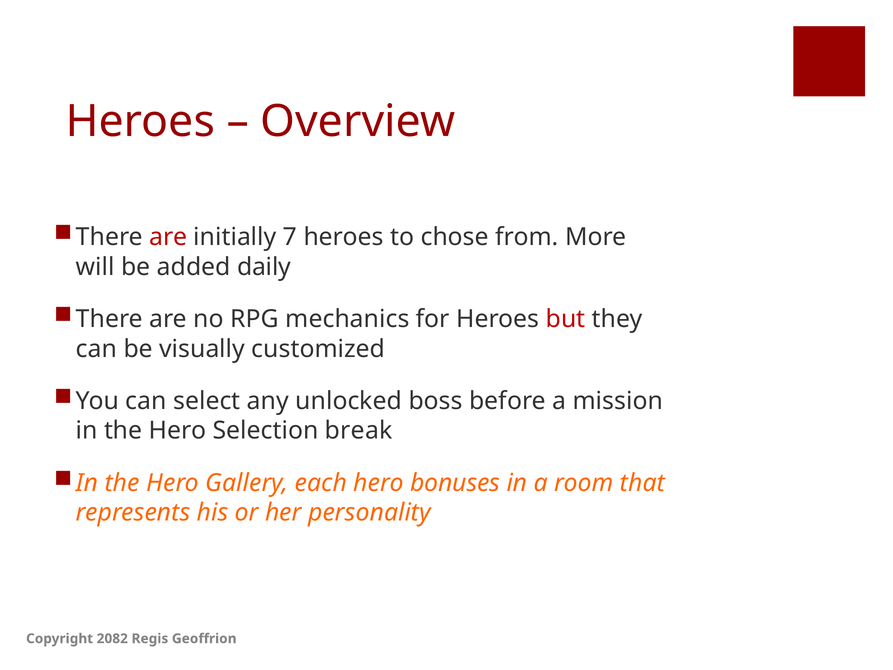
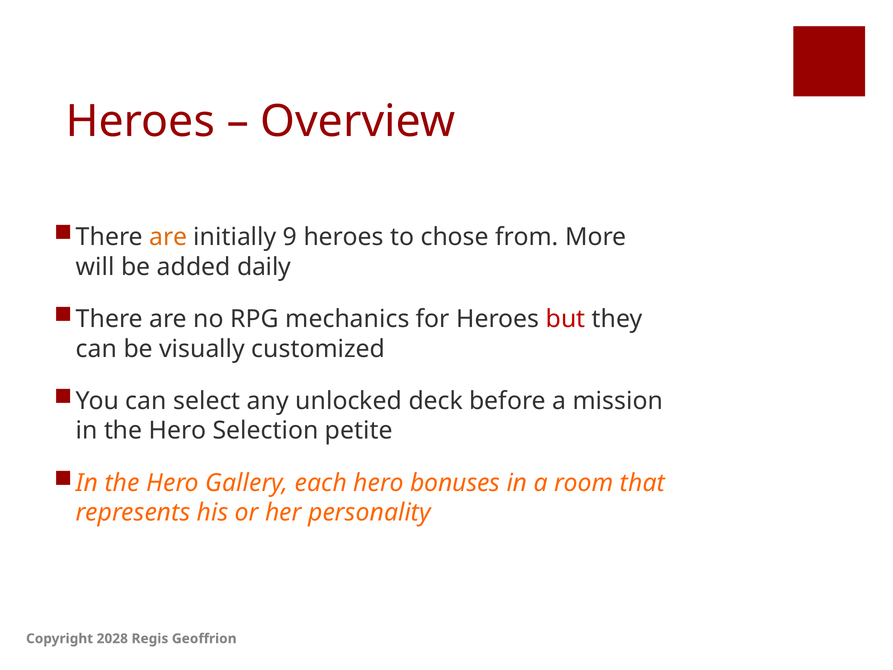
are at (168, 237) colour: red -> orange
7: 7 -> 9
boss: boss -> deck
break: break -> petite
2082: 2082 -> 2028
